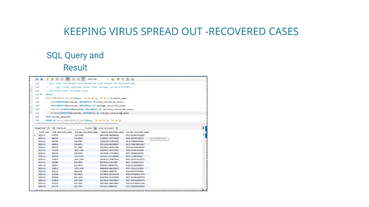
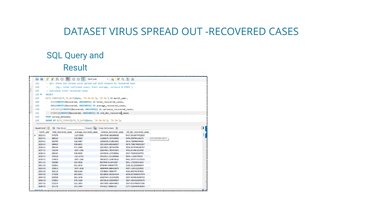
KEEPING: KEEPING -> DATASET
